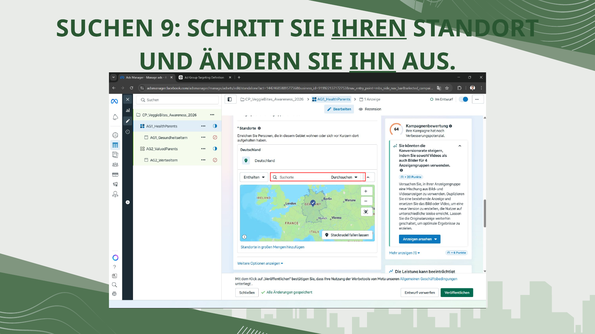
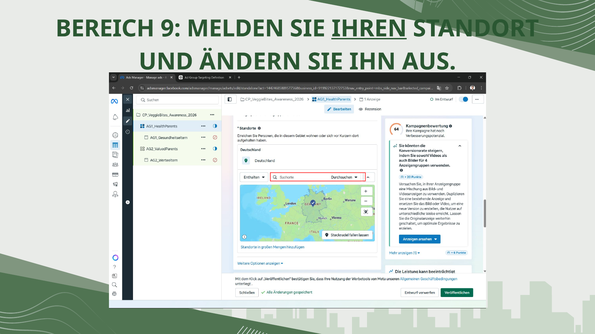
SUCHEN: SUCHEN -> BEREICH
SCHRITT: SCHRITT -> MELDEN
IHN underline: present -> none
